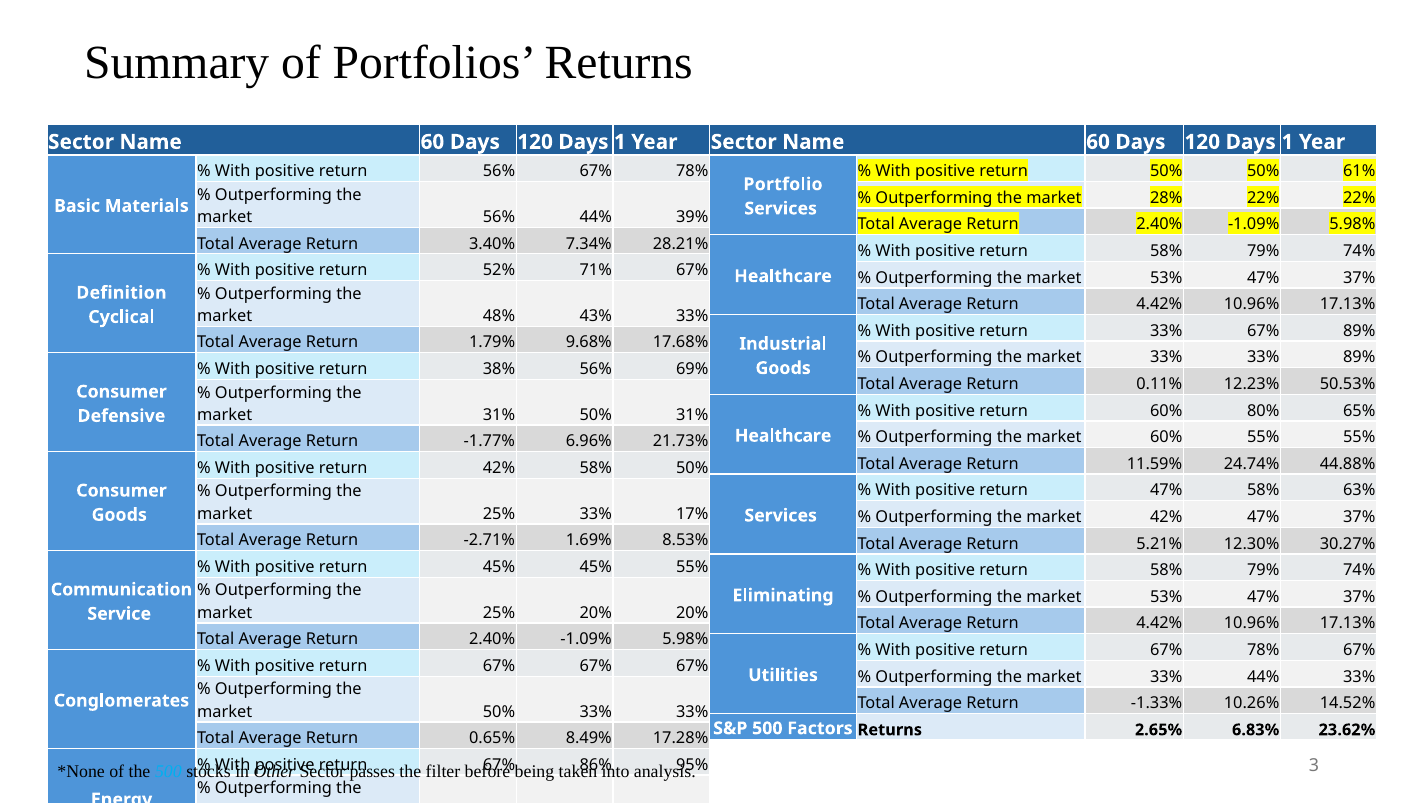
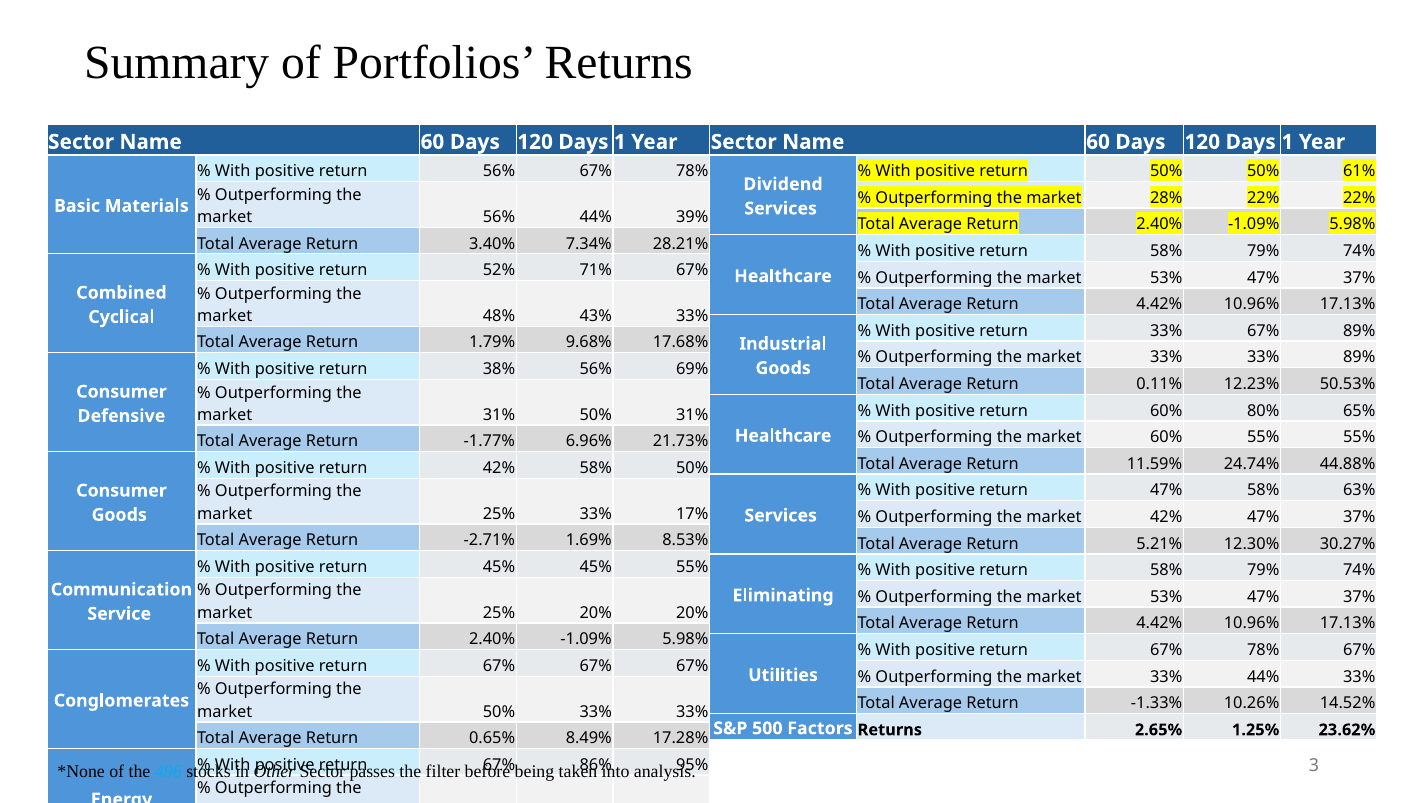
Portfolio: Portfolio -> Dividend
Definition: Definition -> Combined
6.83%: 6.83% -> 1.25%
the 500: 500 -> 496
